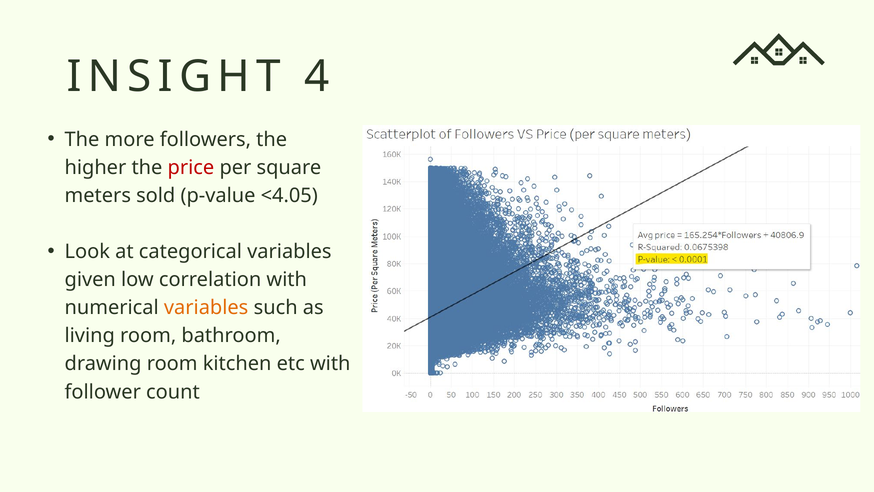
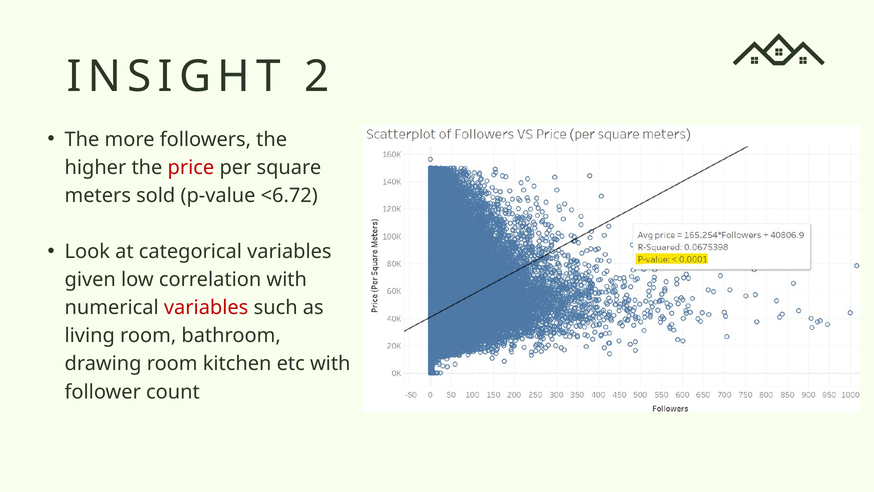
4: 4 -> 2
<4.05: <4.05 -> <6.72
variables at (206, 308) colour: orange -> red
